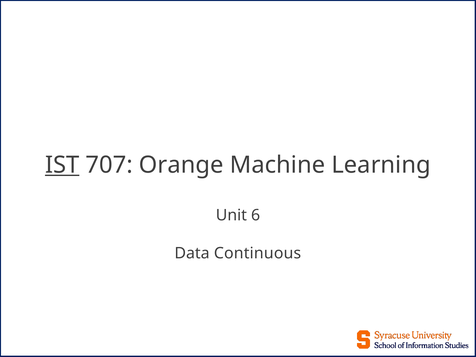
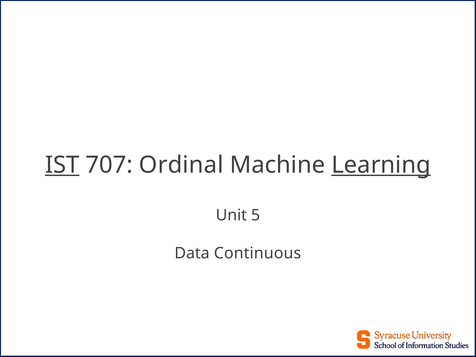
Orange: Orange -> Ordinal
Learning underline: none -> present
6: 6 -> 5
